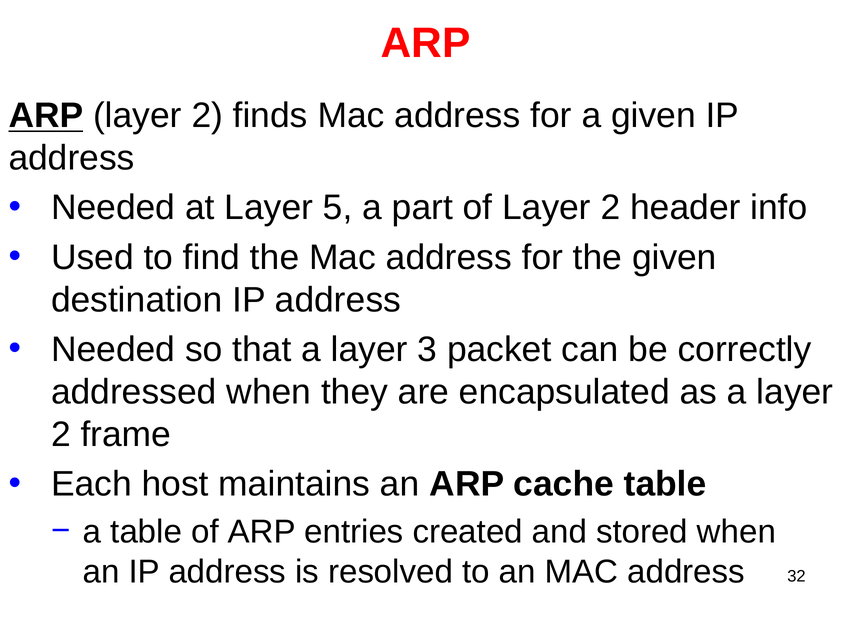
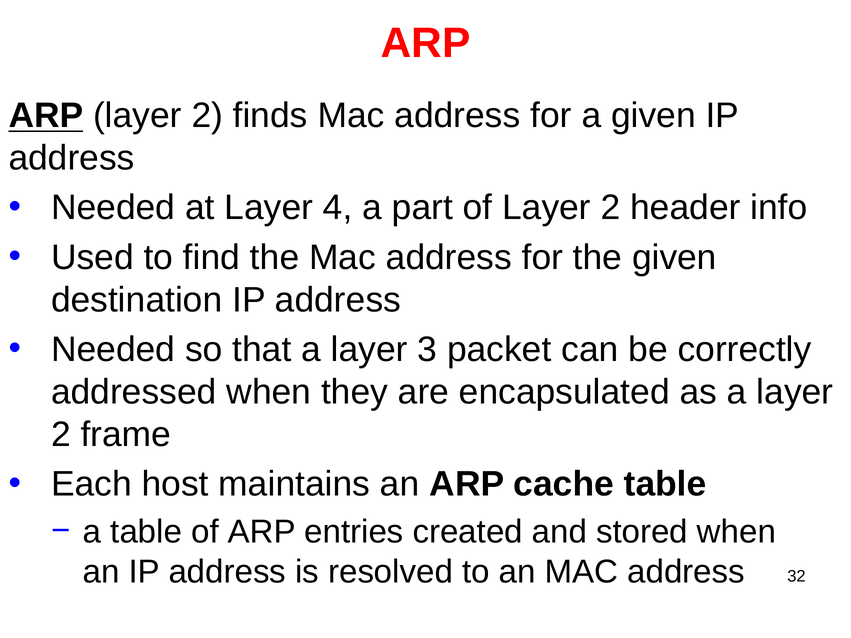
5: 5 -> 4
